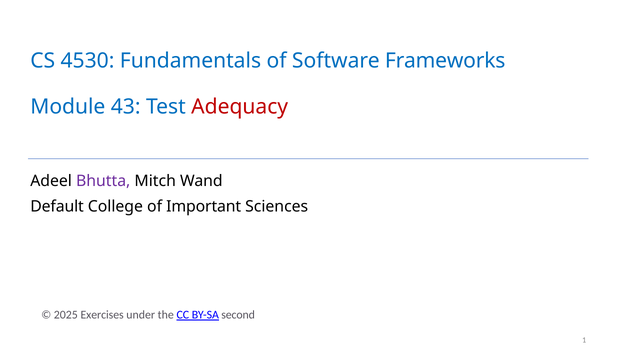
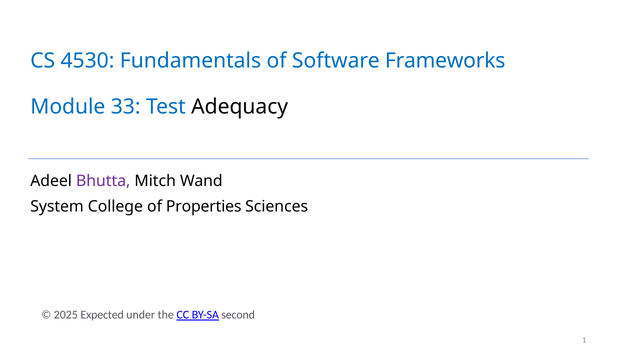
43: 43 -> 33
Adequacy colour: red -> black
Default: Default -> System
Important: Important -> Properties
Exercises: Exercises -> Expected
